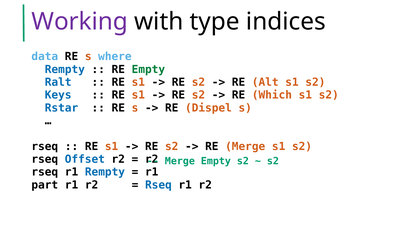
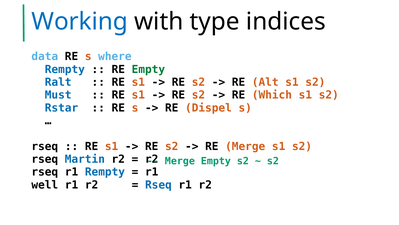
Working colour: purple -> blue
Keys: Keys -> Must
Offset: Offset -> Martin
part: part -> well
